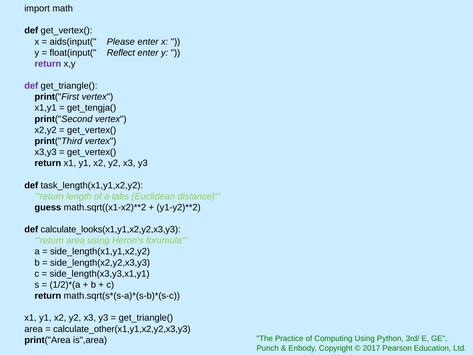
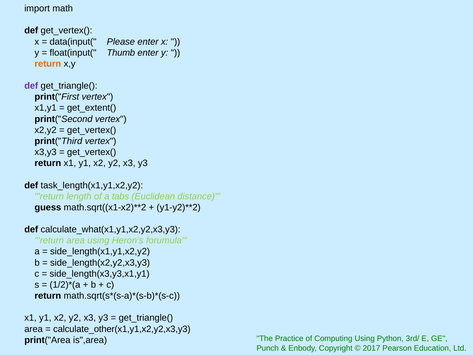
aids(input(: aids(input( -> data(input(
Reflect: Reflect -> Thumb
return at (48, 64) colour: purple -> orange
get_tengja(: get_tengja( -> get_extent(
calculate_looks(x1,y1,x2,y2,x3,y3: calculate_looks(x1,y1,x2,y2,x3,y3 -> calculate_what(x1,y1,x2,y2,x3,y3
